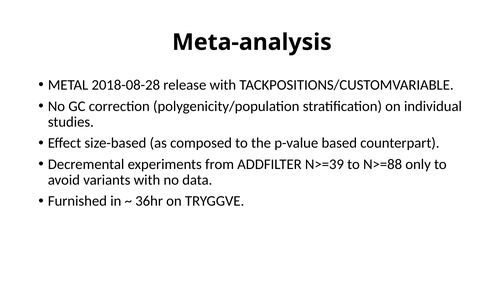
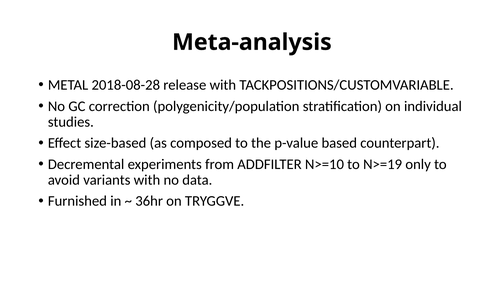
N>=39: N>=39 -> N>=10
N>=88: N>=88 -> N>=19
